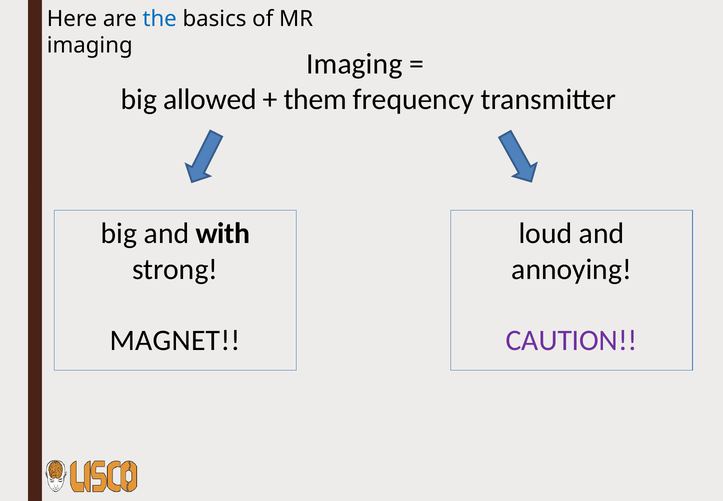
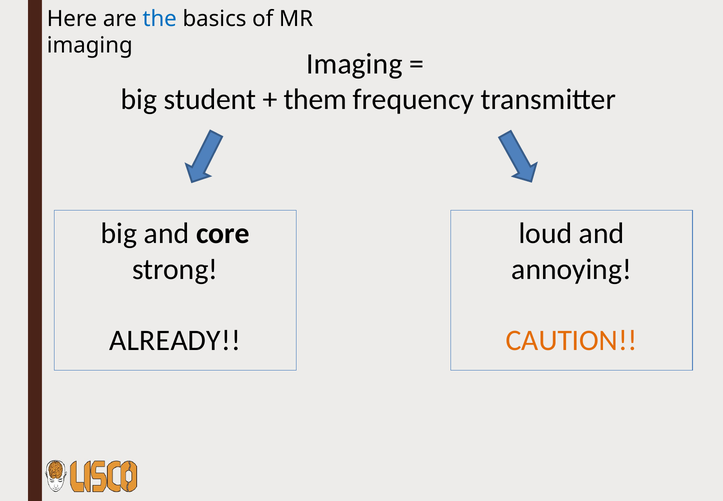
allowed: allowed -> student
with: with -> core
MAGNET: MAGNET -> ALREADY
CAUTION colour: purple -> orange
